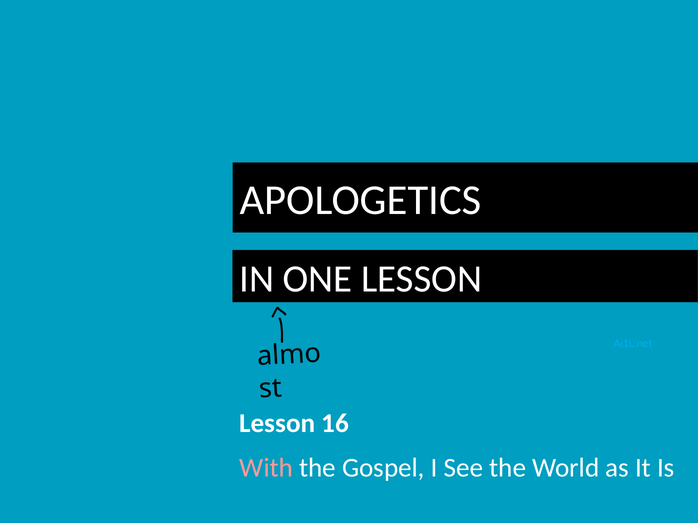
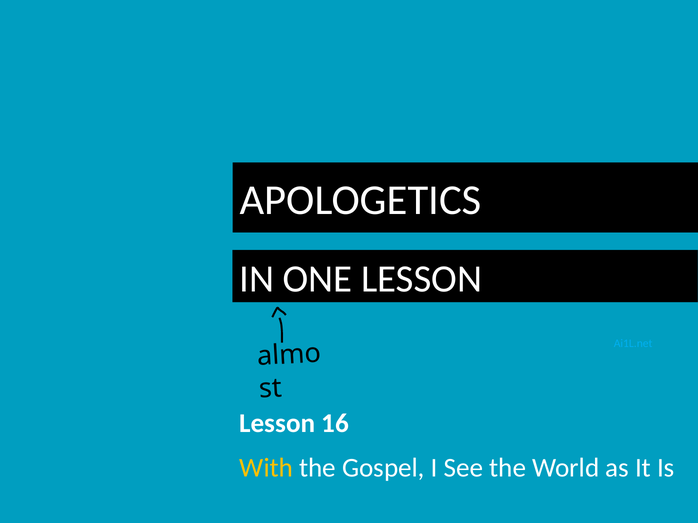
With colour: pink -> yellow
